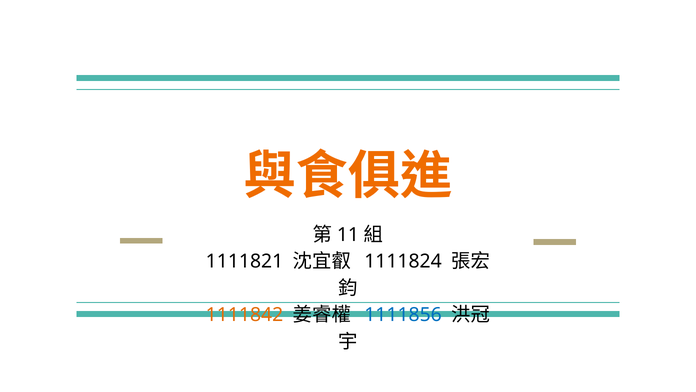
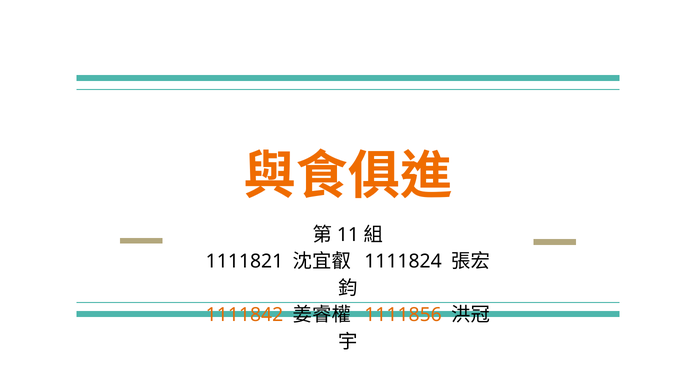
1111856 colour: blue -> orange
